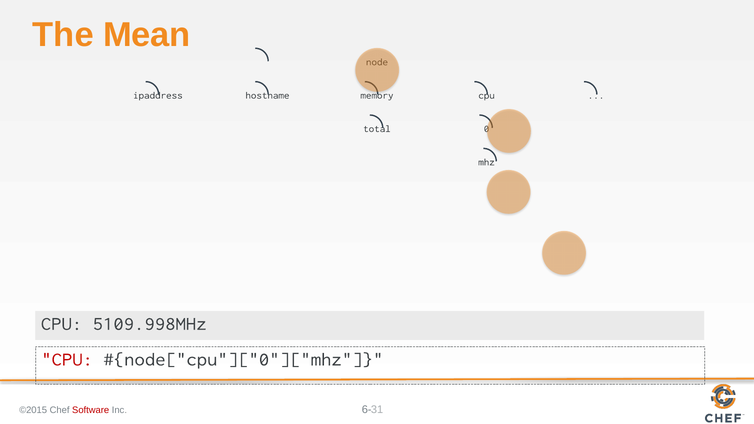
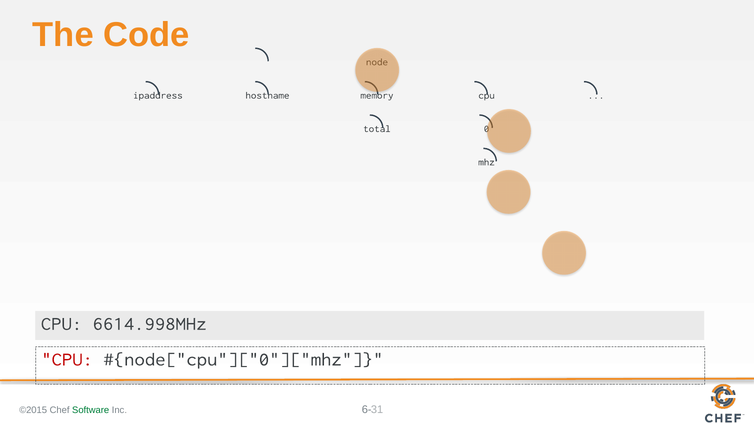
Mean: Mean -> Code
5109.998MHz: 5109.998MHz -> 6614.998MHz
Software colour: red -> green
